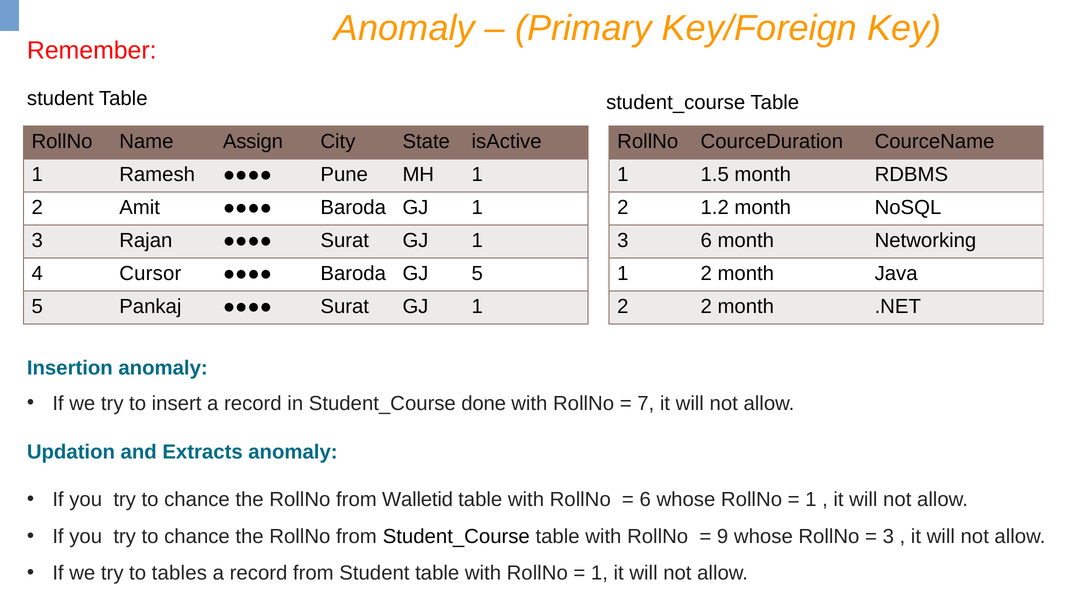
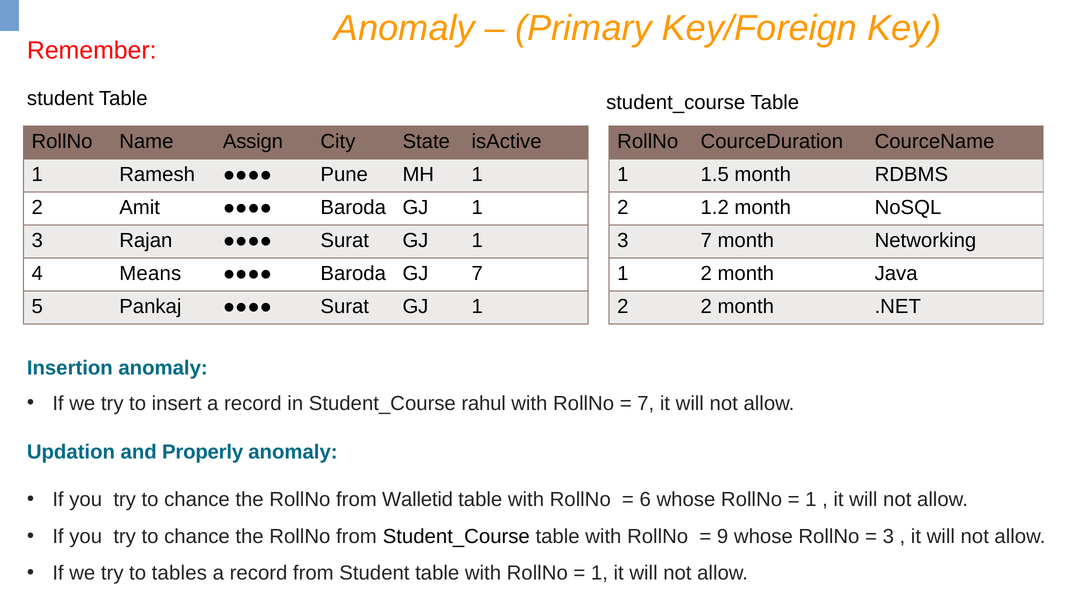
3 6: 6 -> 7
Cursor: Cursor -> Means
GJ 5: 5 -> 7
done: done -> rahul
Extracts: Extracts -> Properly
